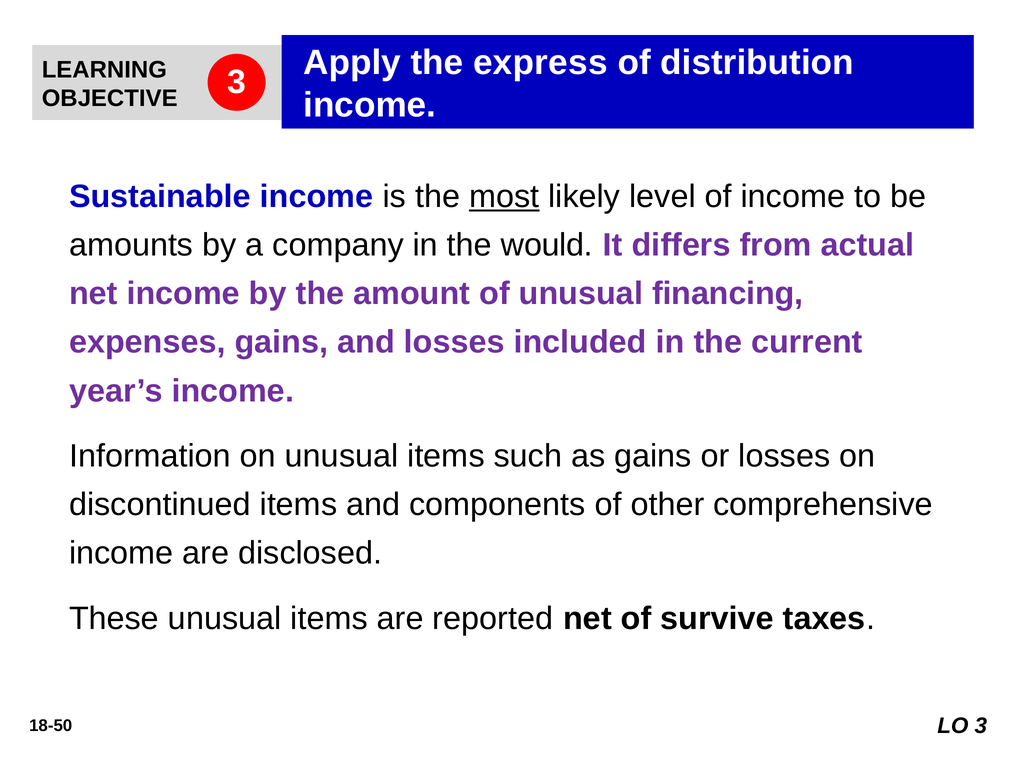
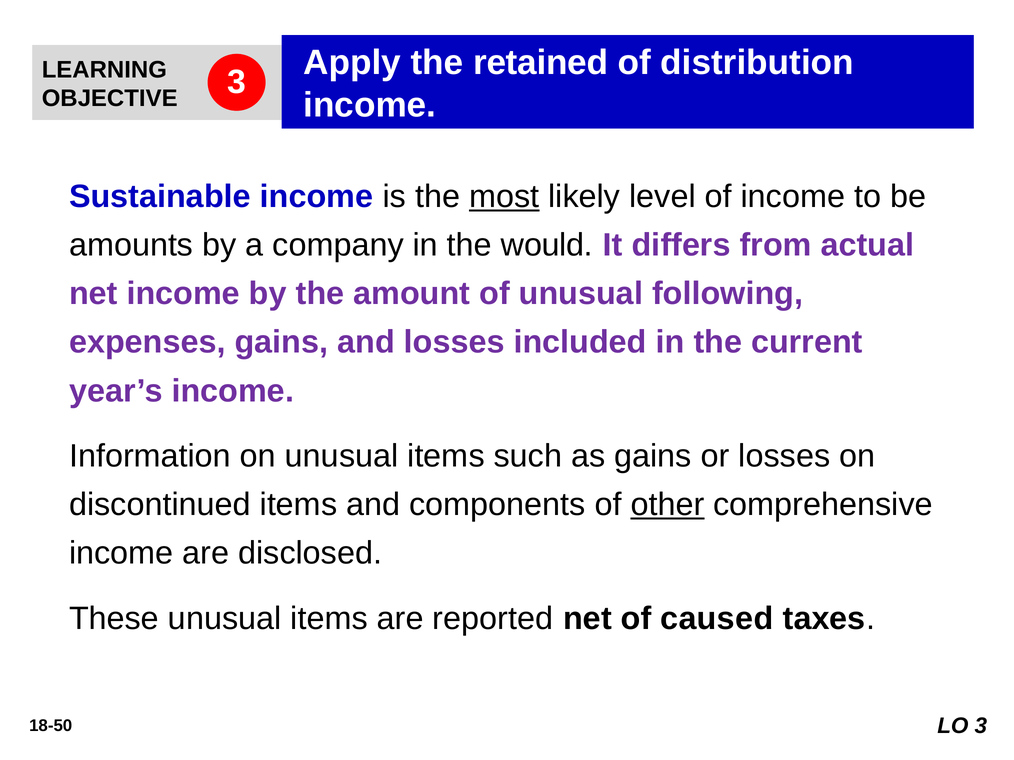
express: express -> retained
financing: financing -> following
other underline: none -> present
survive: survive -> caused
